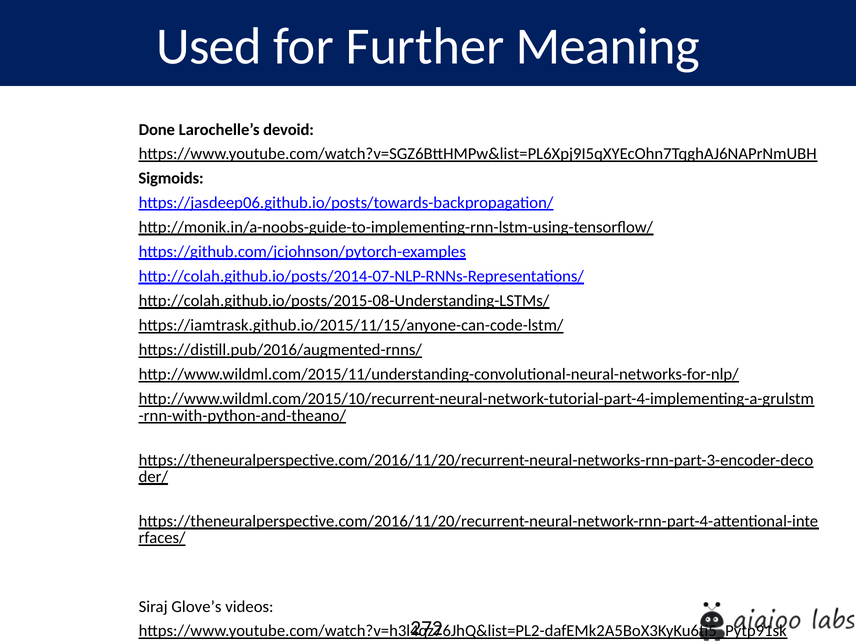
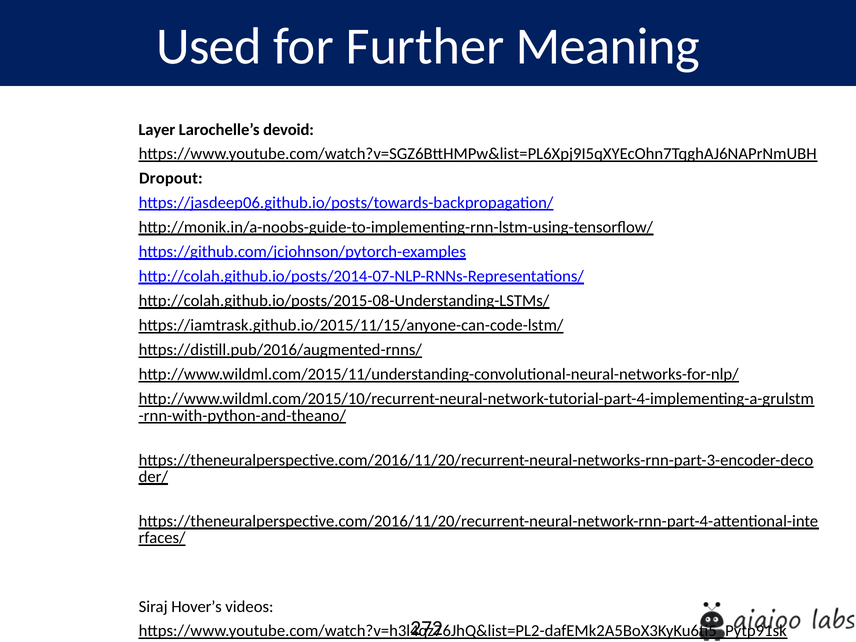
Done: Done -> Layer
Sigmoids: Sigmoids -> Dropout
Glove’s: Glove’s -> Hover’s
